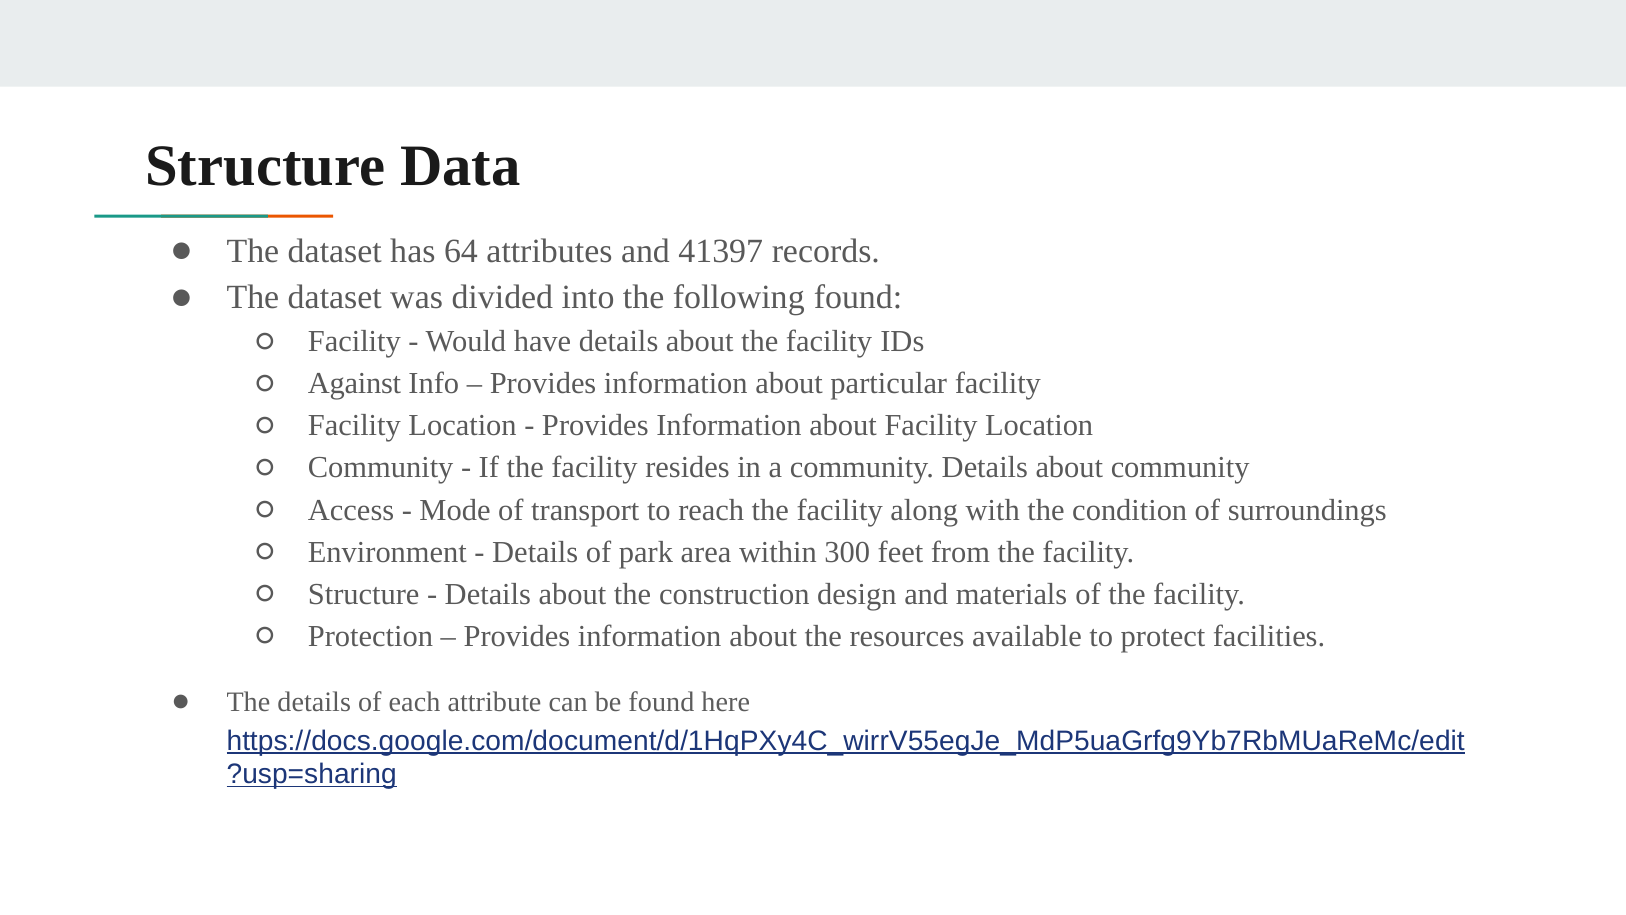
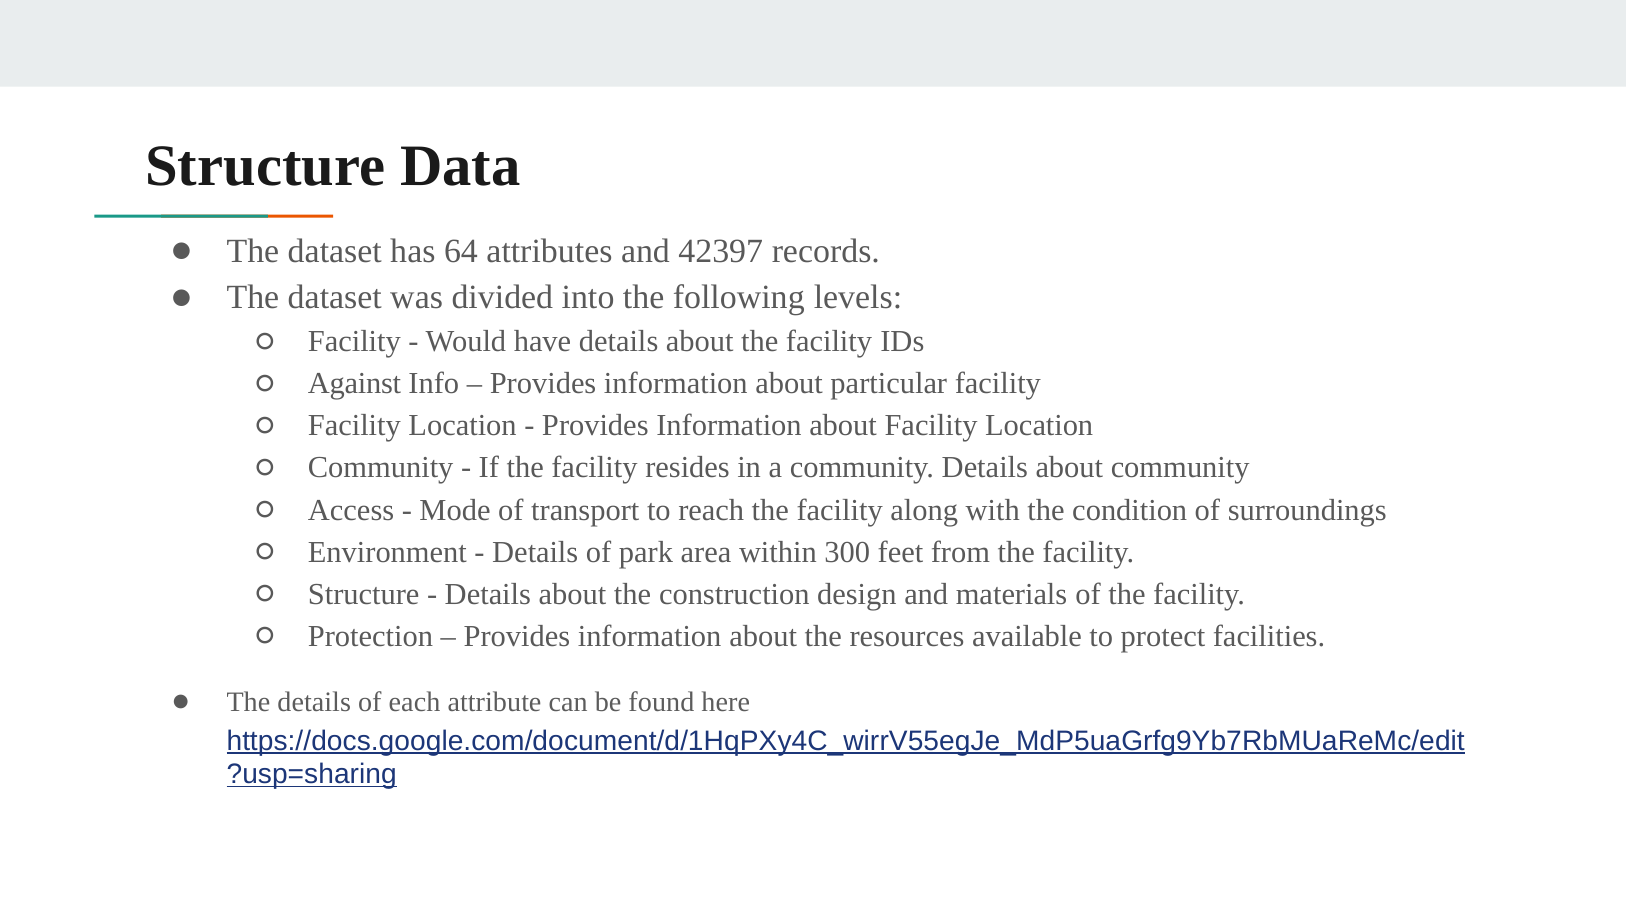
41397: 41397 -> 42397
following found: found -> levels
